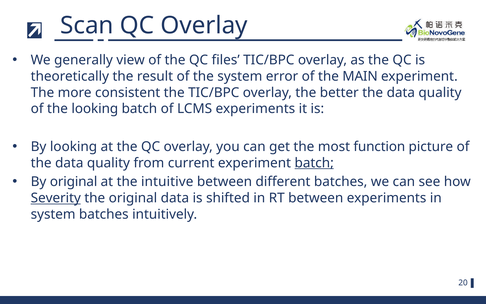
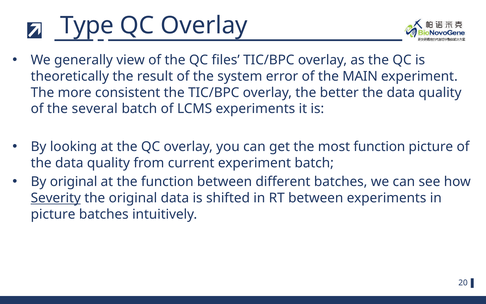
Scan: Scan -> Type
the looking: looking -> several
batch at (314, 163) underline: present -> none
the intuitive: intuitive -> function
system at (53, 214): system -> picture
